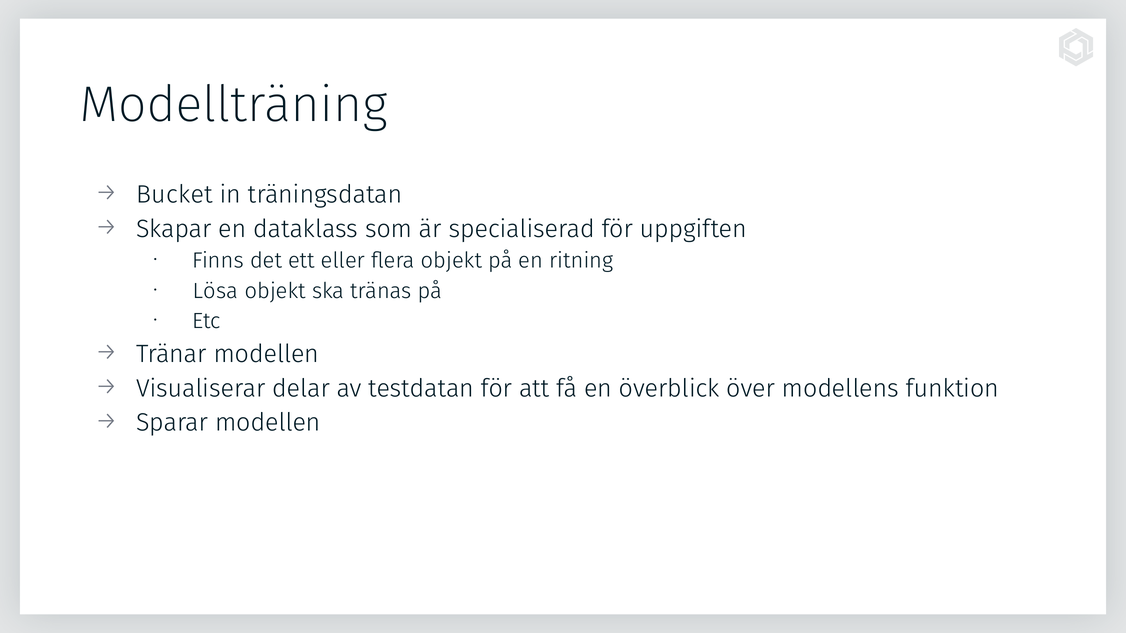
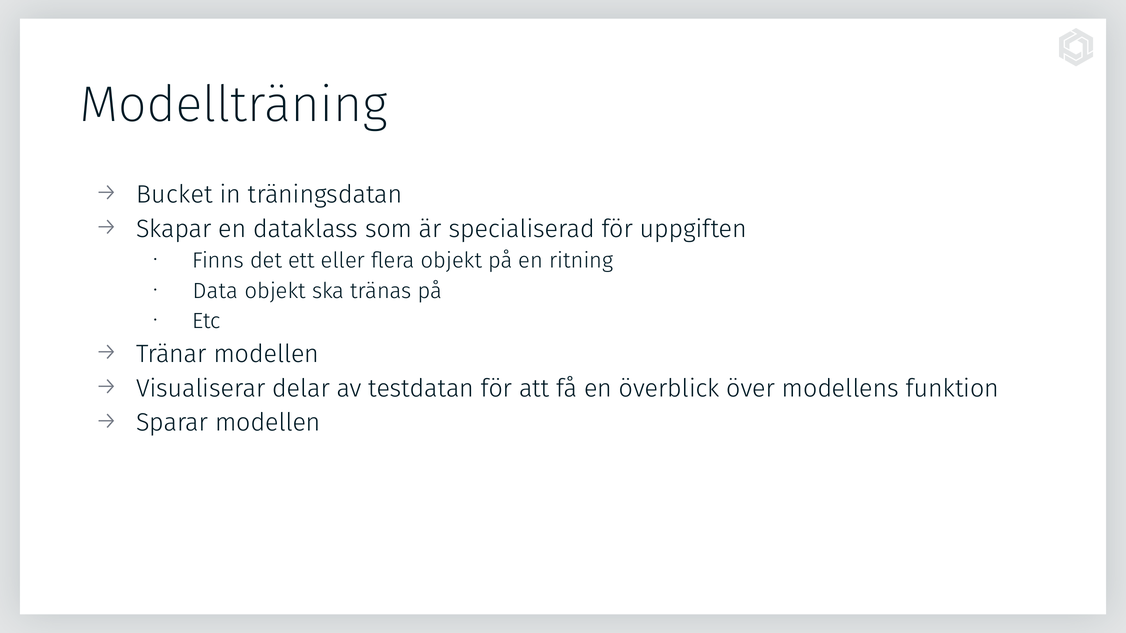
Lösa: Lösa -> Data
